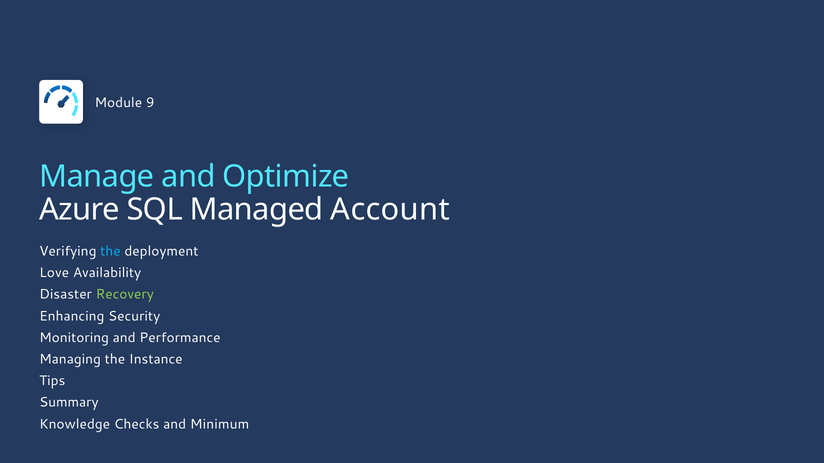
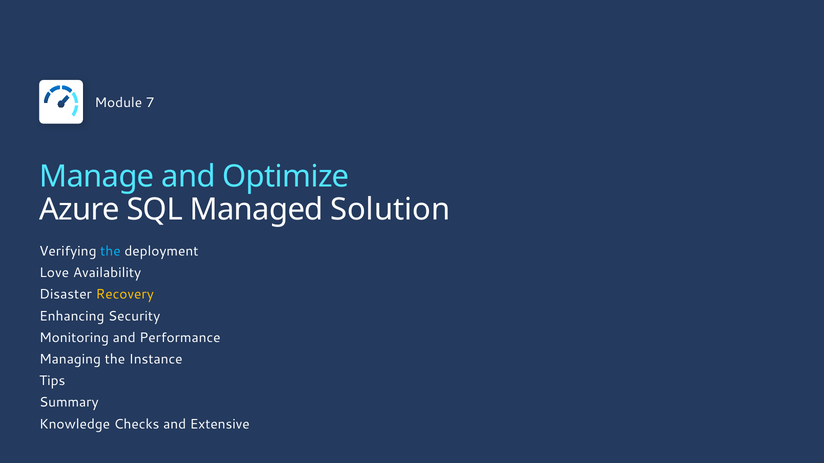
9: 9 -> 7
Account: Account -> Solution
Recovery colour: light green -> yellow
Minimum: Minimum -> Extensive
